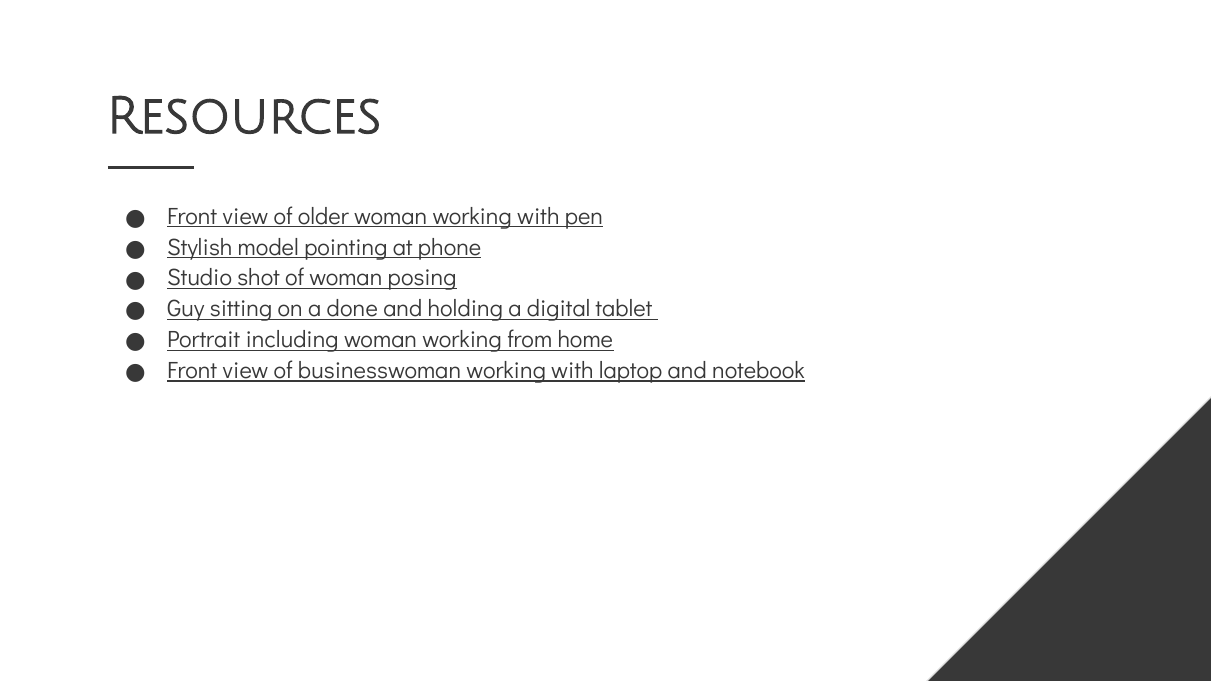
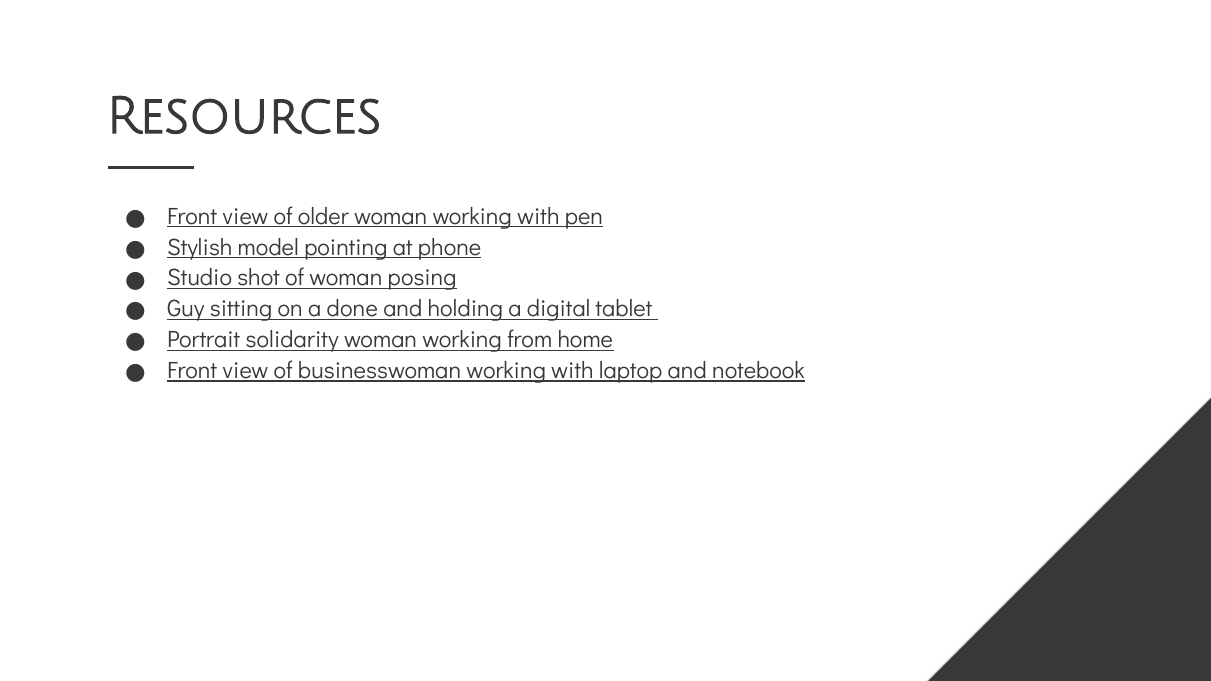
including: including -> solidarity
